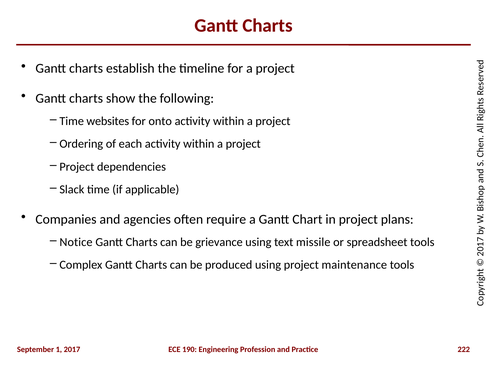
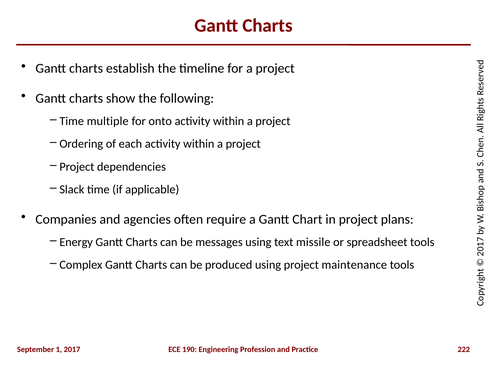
websites: websites -> multiple
Notice: Notice -> Energy
grievance: grievance -> messages
